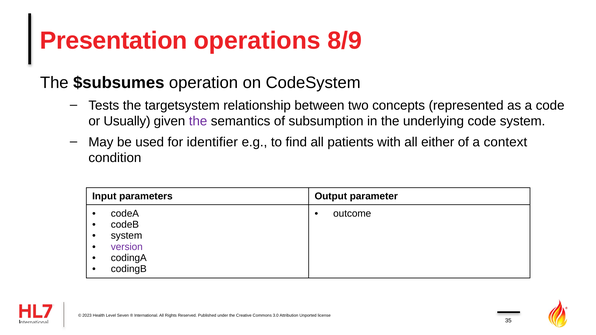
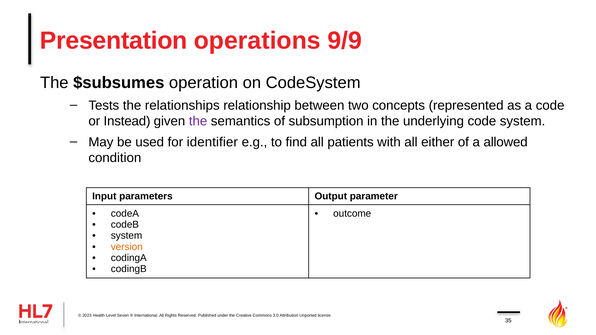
8/9: 8/9 -> 9/9
targetsystem: targetsystem -> relationships
Usually: Usually -> Instead
context: context -> allowed
version colour: purple -> orange
